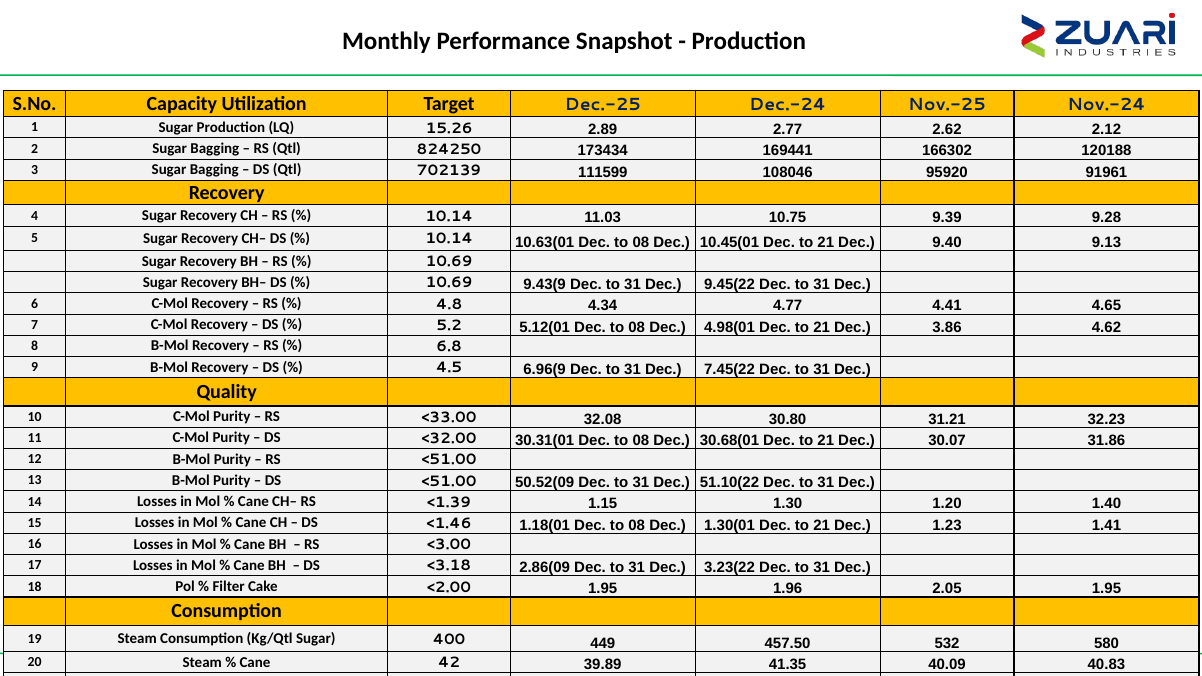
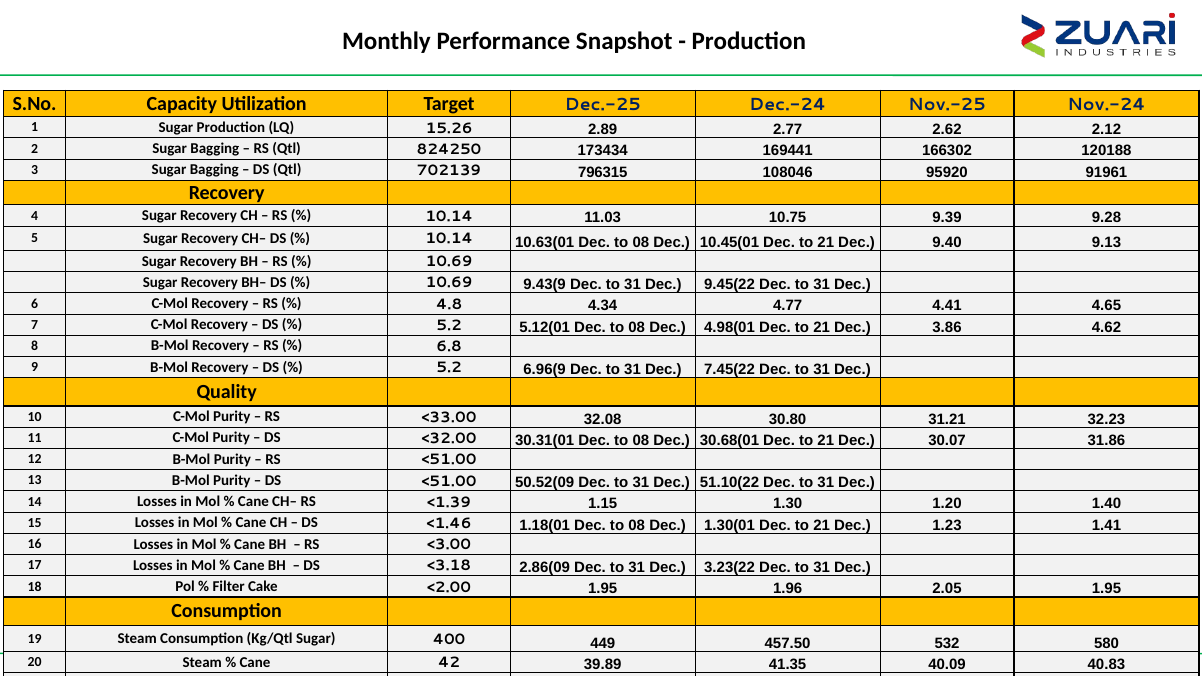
111599: 111599 -> 796315
4.5 at (449, 368): 4.5 -> 5.2
